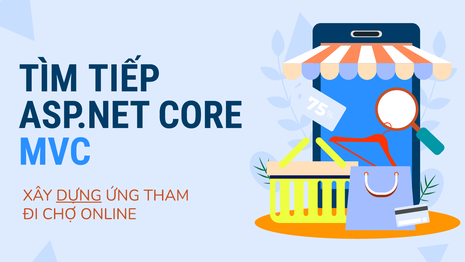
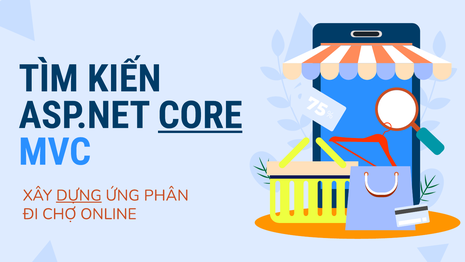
TIẾP: TIẾP -> KIẾN
CORE underline: none -> present
THAM: THAM -> PHÂN
